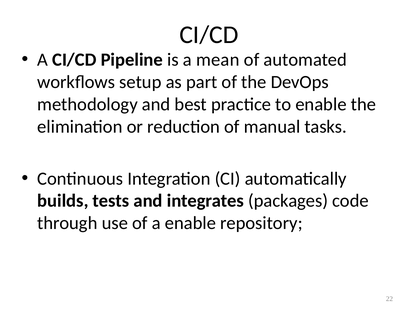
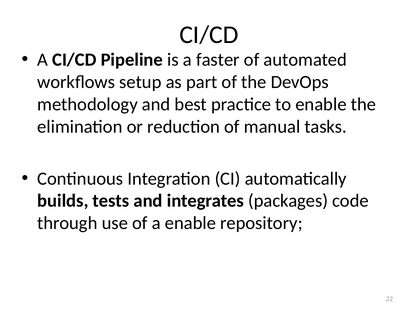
mean: mean -> faster
